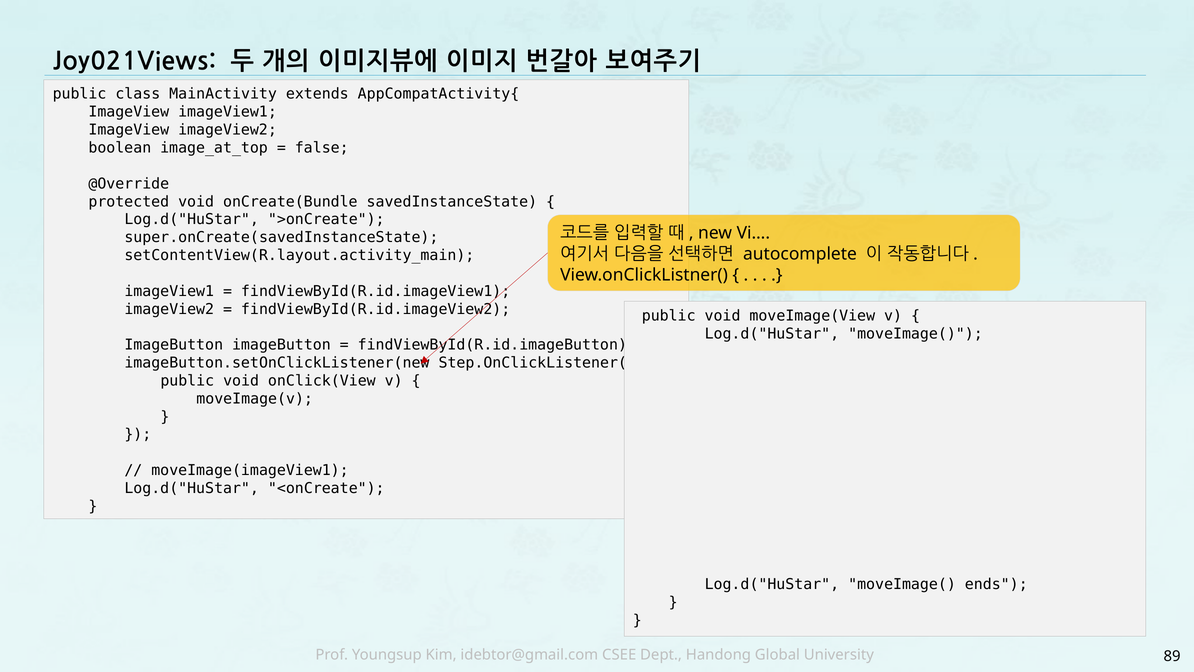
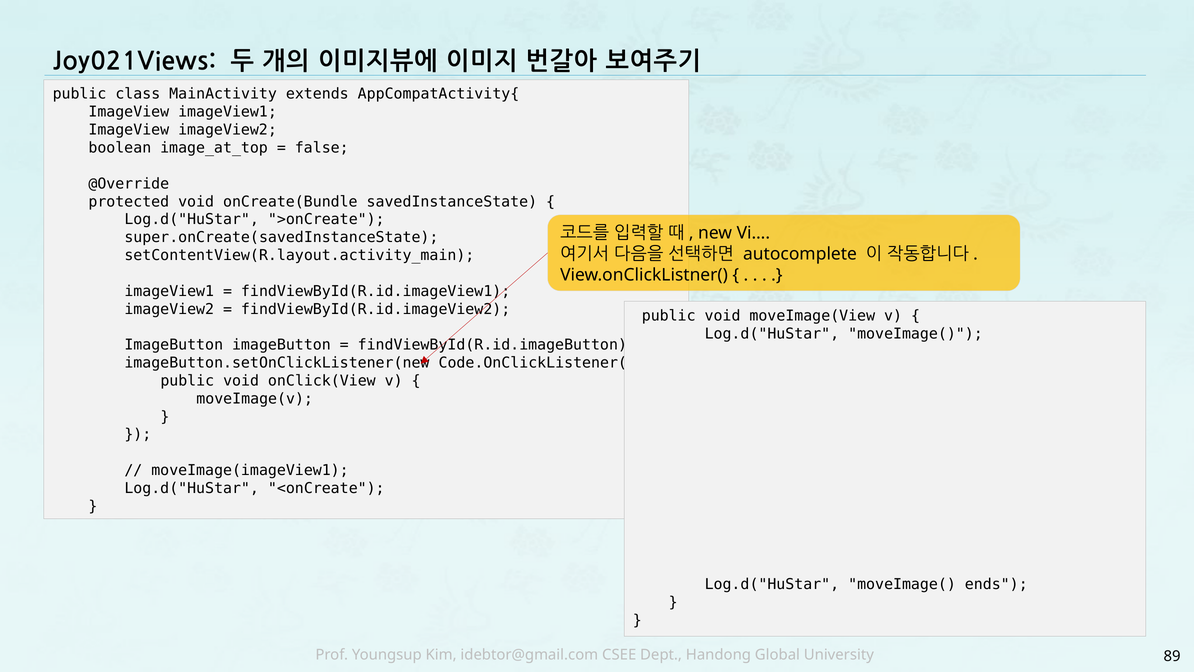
Step.OnClickListener(: Step.OnClickListener( -> Code.OnClickListener(
